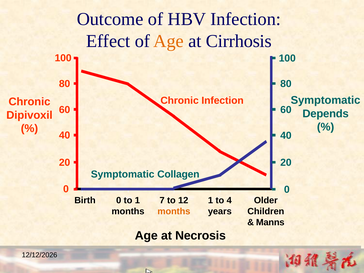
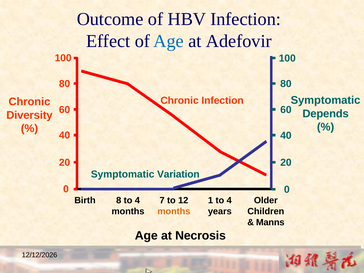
Age at (169, 41) colour: orange -> blue
Cirrhosis: Cirrhosis -> Adefovir
Dipivoxil: Dipivoxil -> Diversity
Collagen: Collagen -> Variation
Birth 0: 0 -> 8
1 at (137, 200): 1 -> 4
